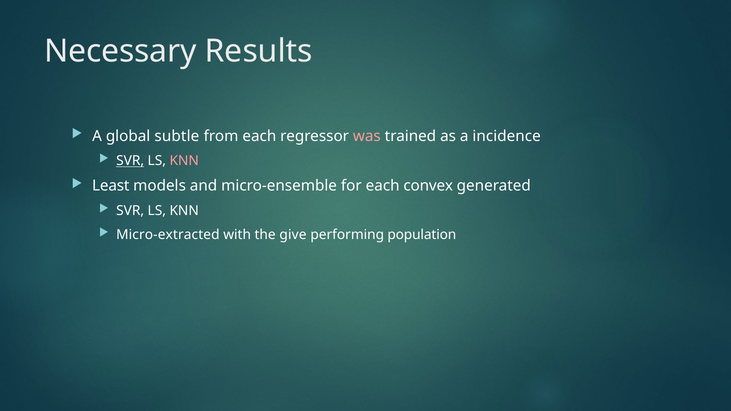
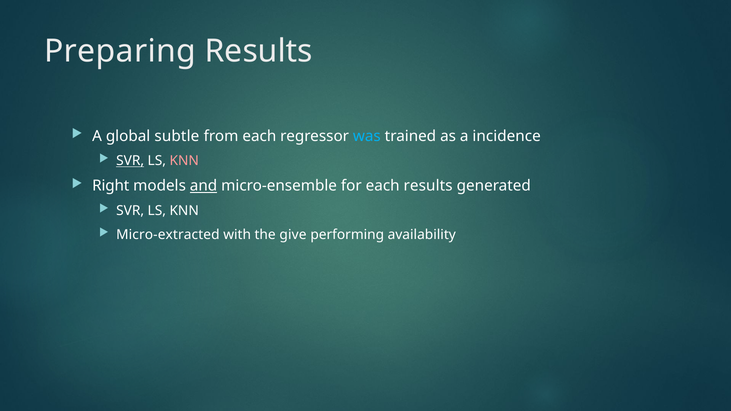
Necessary: Necessary -> Preparing
was colour: pink -> light blue
Least: Least -> Right
and underline: none -> present
each convex: convex -> results
population: population -> availability
